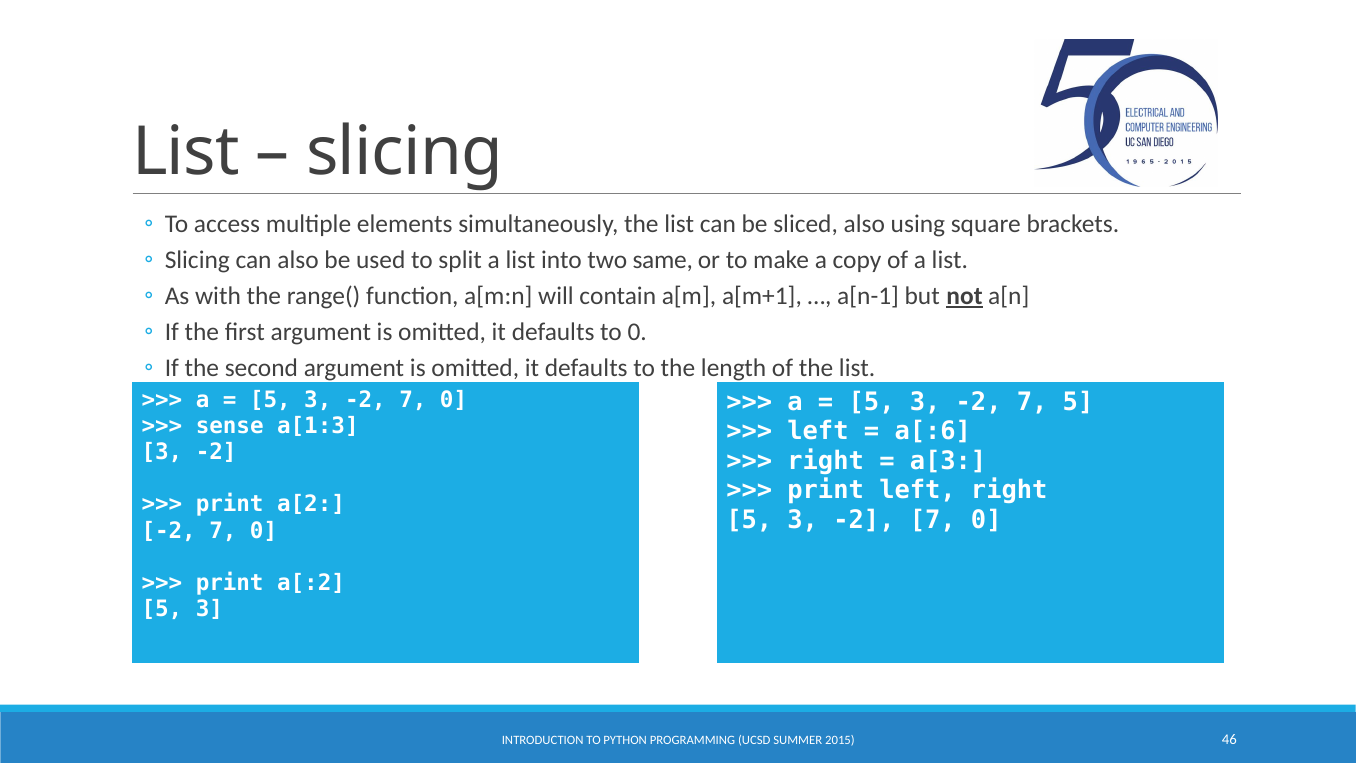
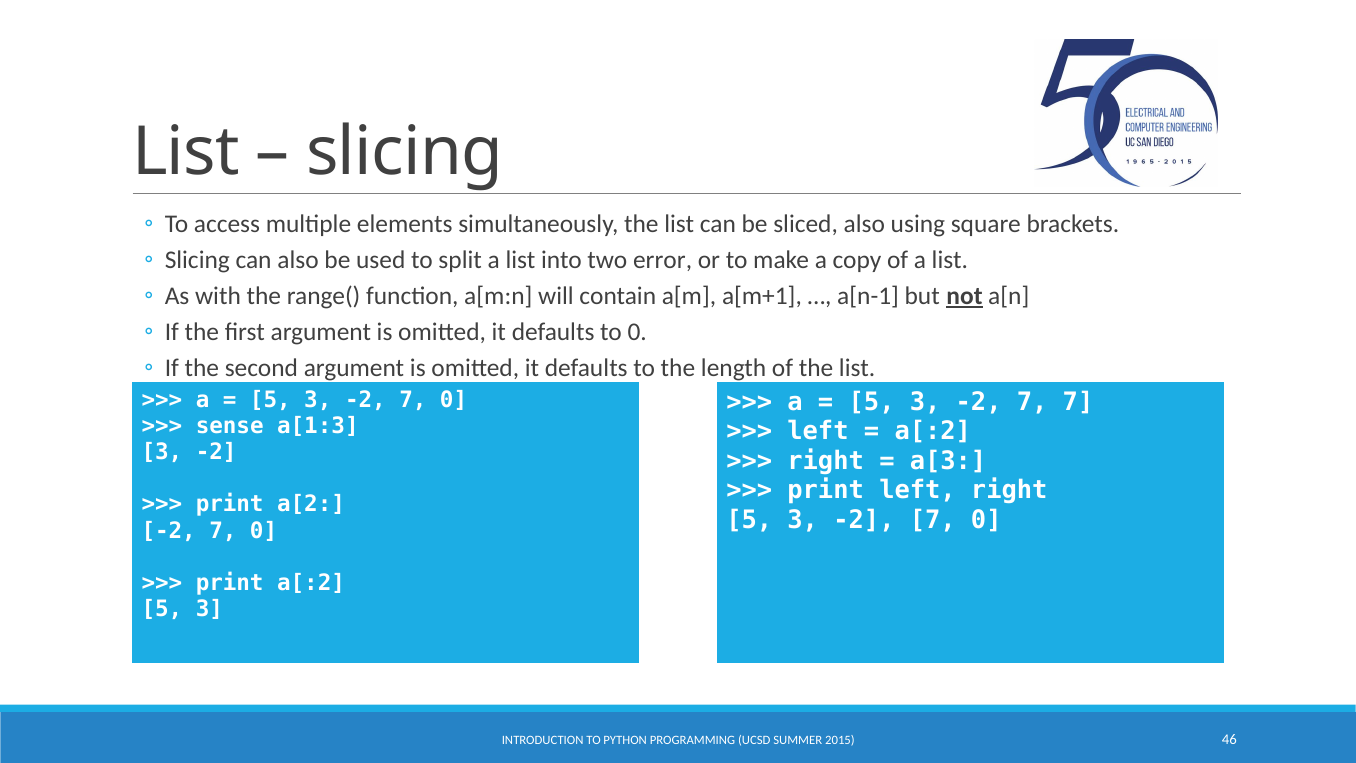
same: same -> error
7 5: 5 -> 7
a[:6 at (933, 431): a[:6 -> a[:2
